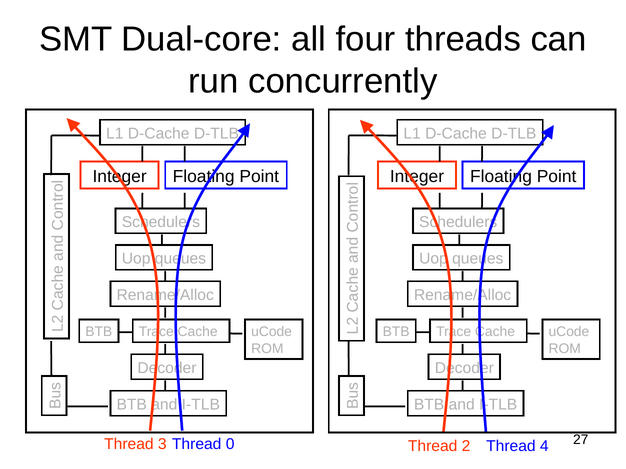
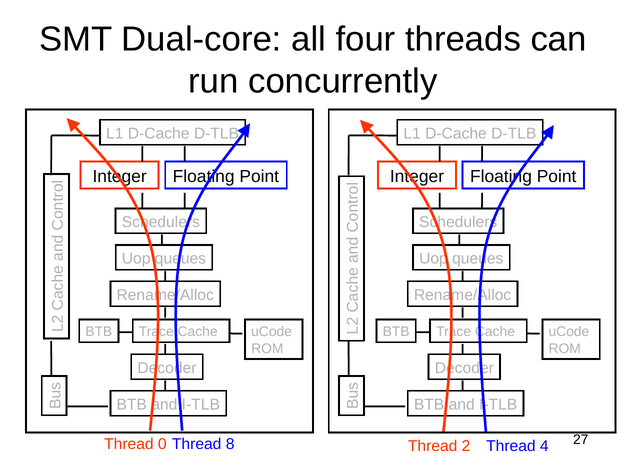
3: 3 -> 0
0: 0 -> 8
